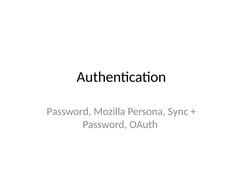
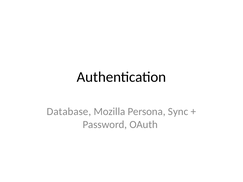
Password at (69, 112): Password -> Database
